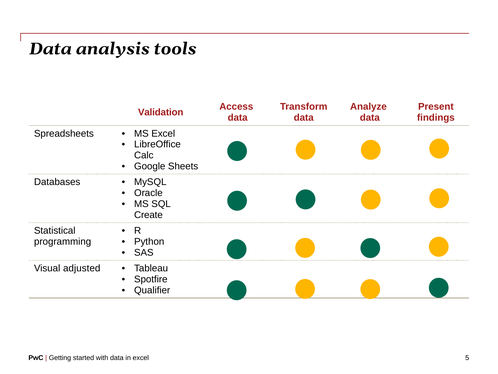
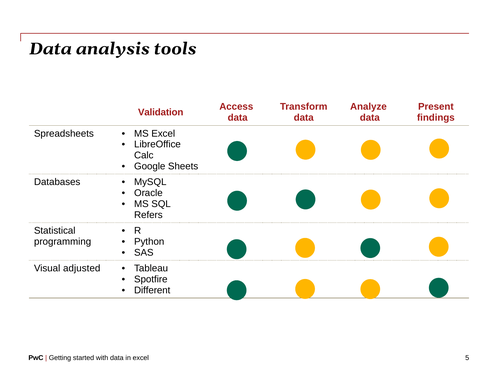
Create: Create -> Refers
Qualifier: Qualifier -> Different
